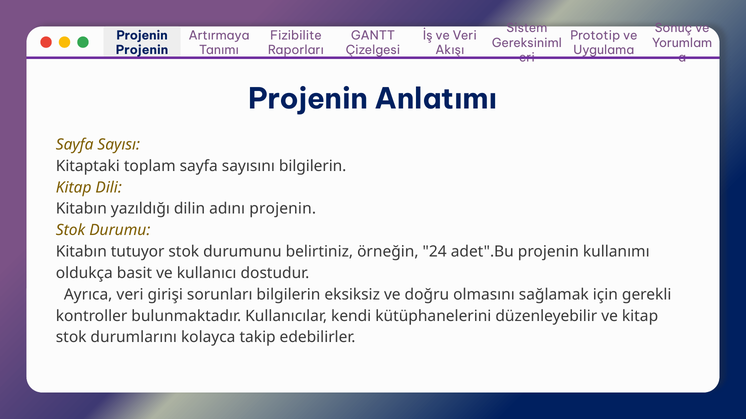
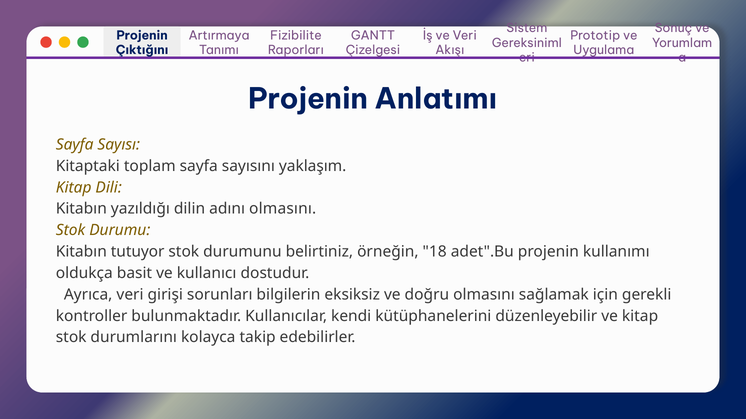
Projenin at (142, 50): Projenin -> Çıktığını
sayısını bilgilerin: bilgilerin -> yaklaşım
adını projenin: projenin -> olmasını
24: 24 -> 18
